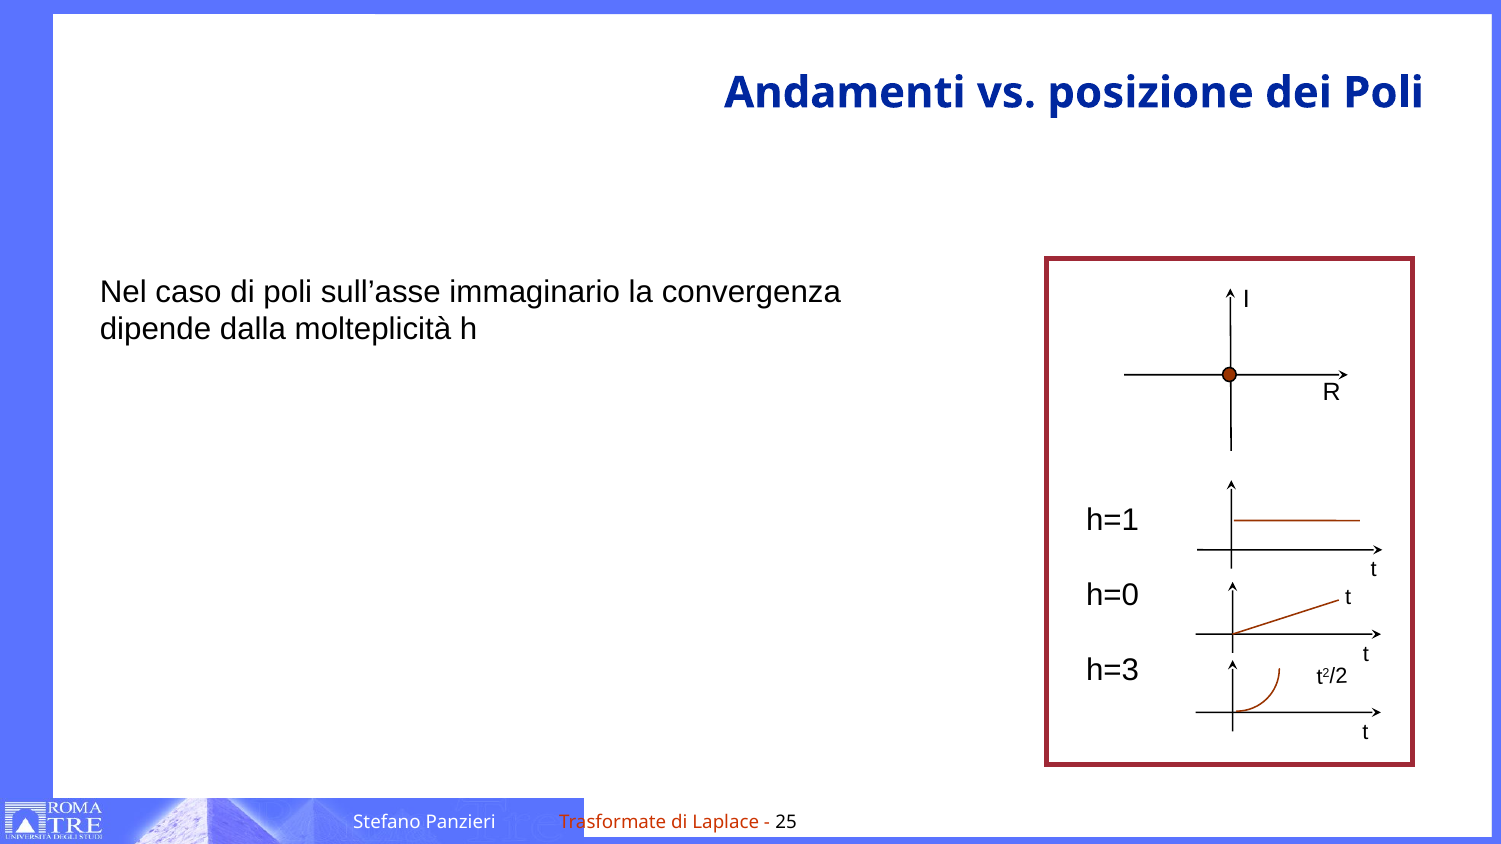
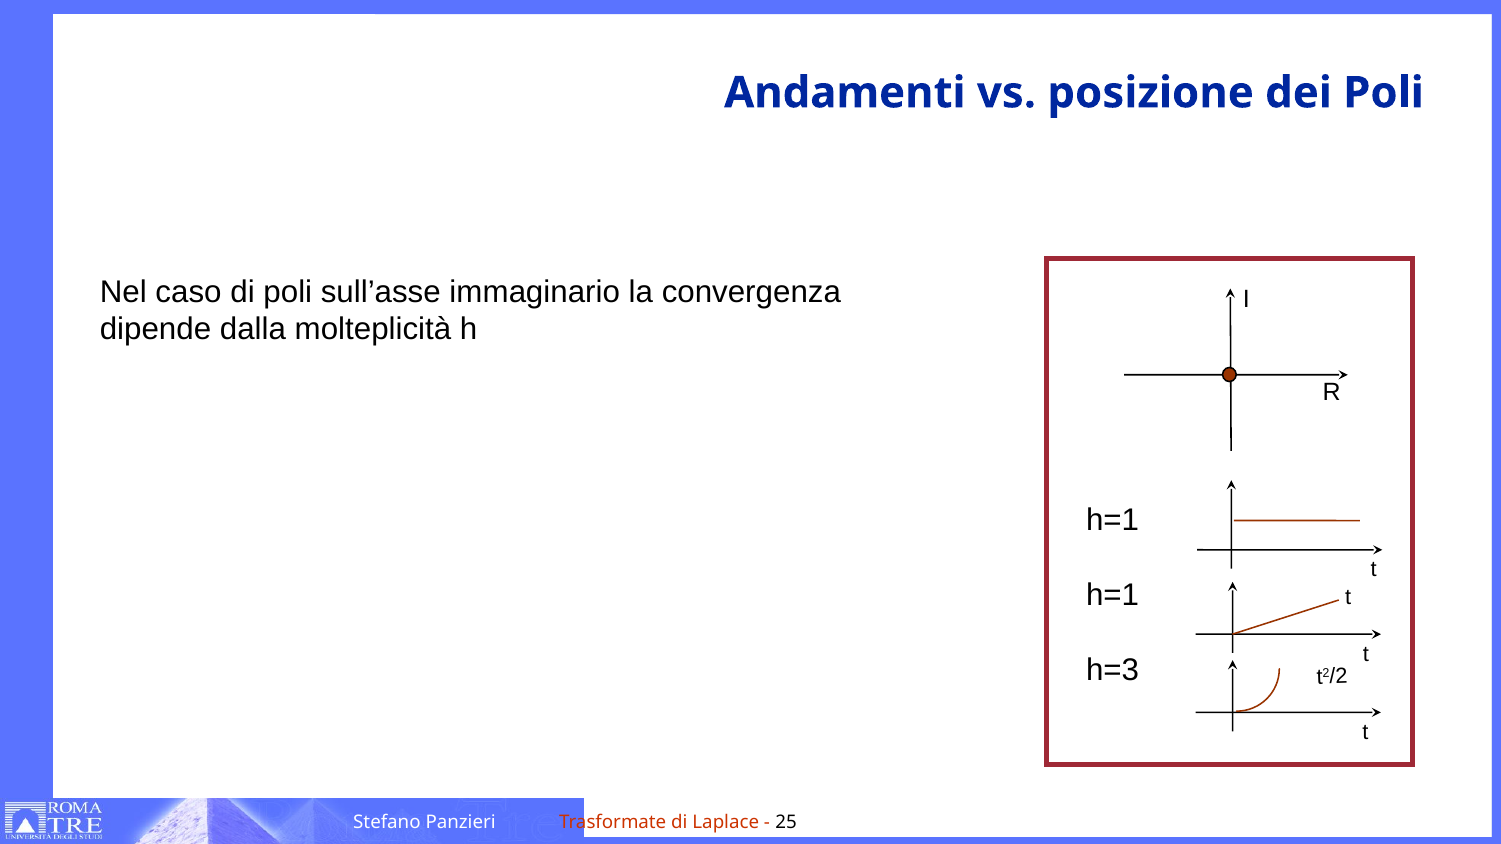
h=0 at (1113, 595): h=0 -> h=1
